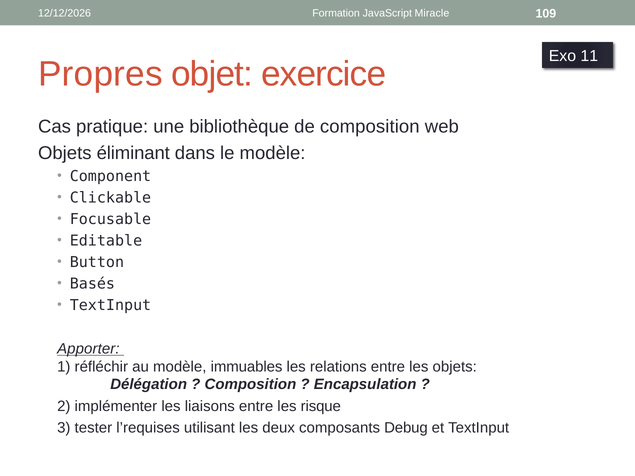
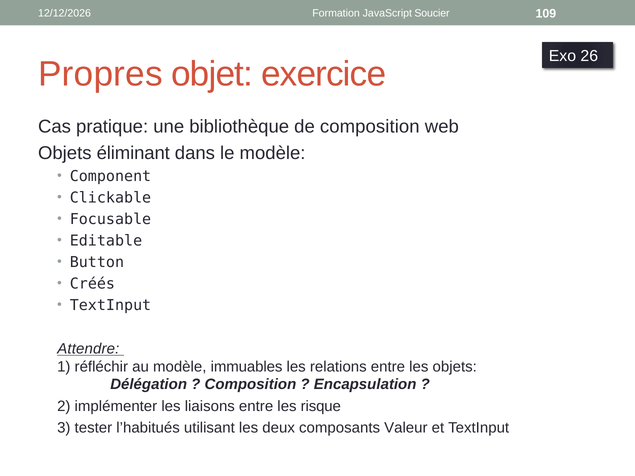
Miracle: Miracle -> Soucier
11: 11 -> 26
Basés: Basés -> Créés
Apporter: Apporter -> Attendre
l’requises: l’requises -> l’habitués
Debug: Debug -> Valeur
